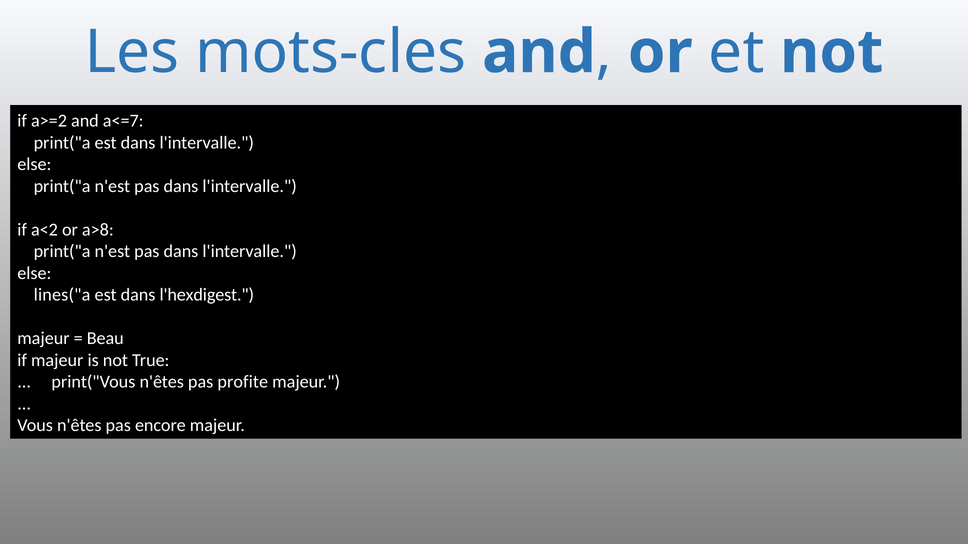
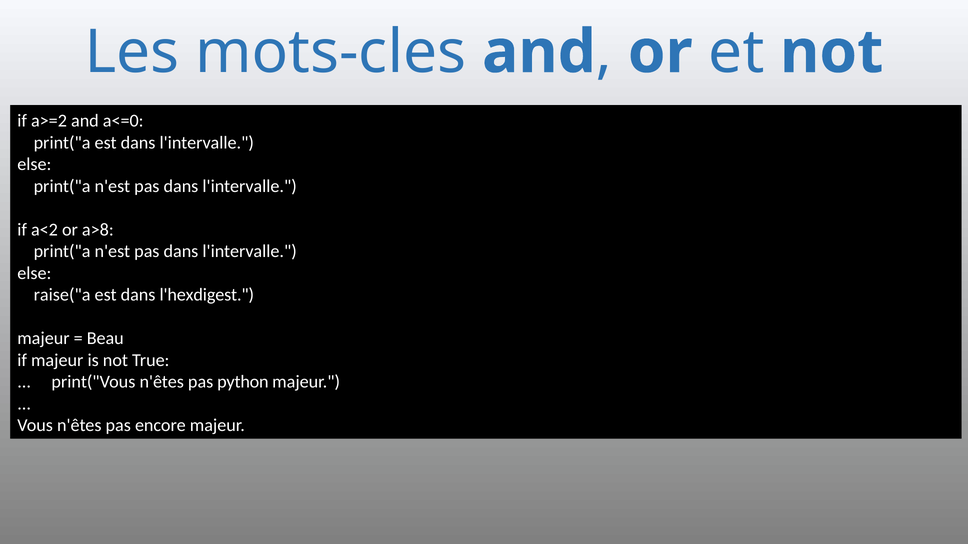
a<=7: a<=7 -> a<=0
lines("a: lines("a -> raise("a
profite: profite -> python
